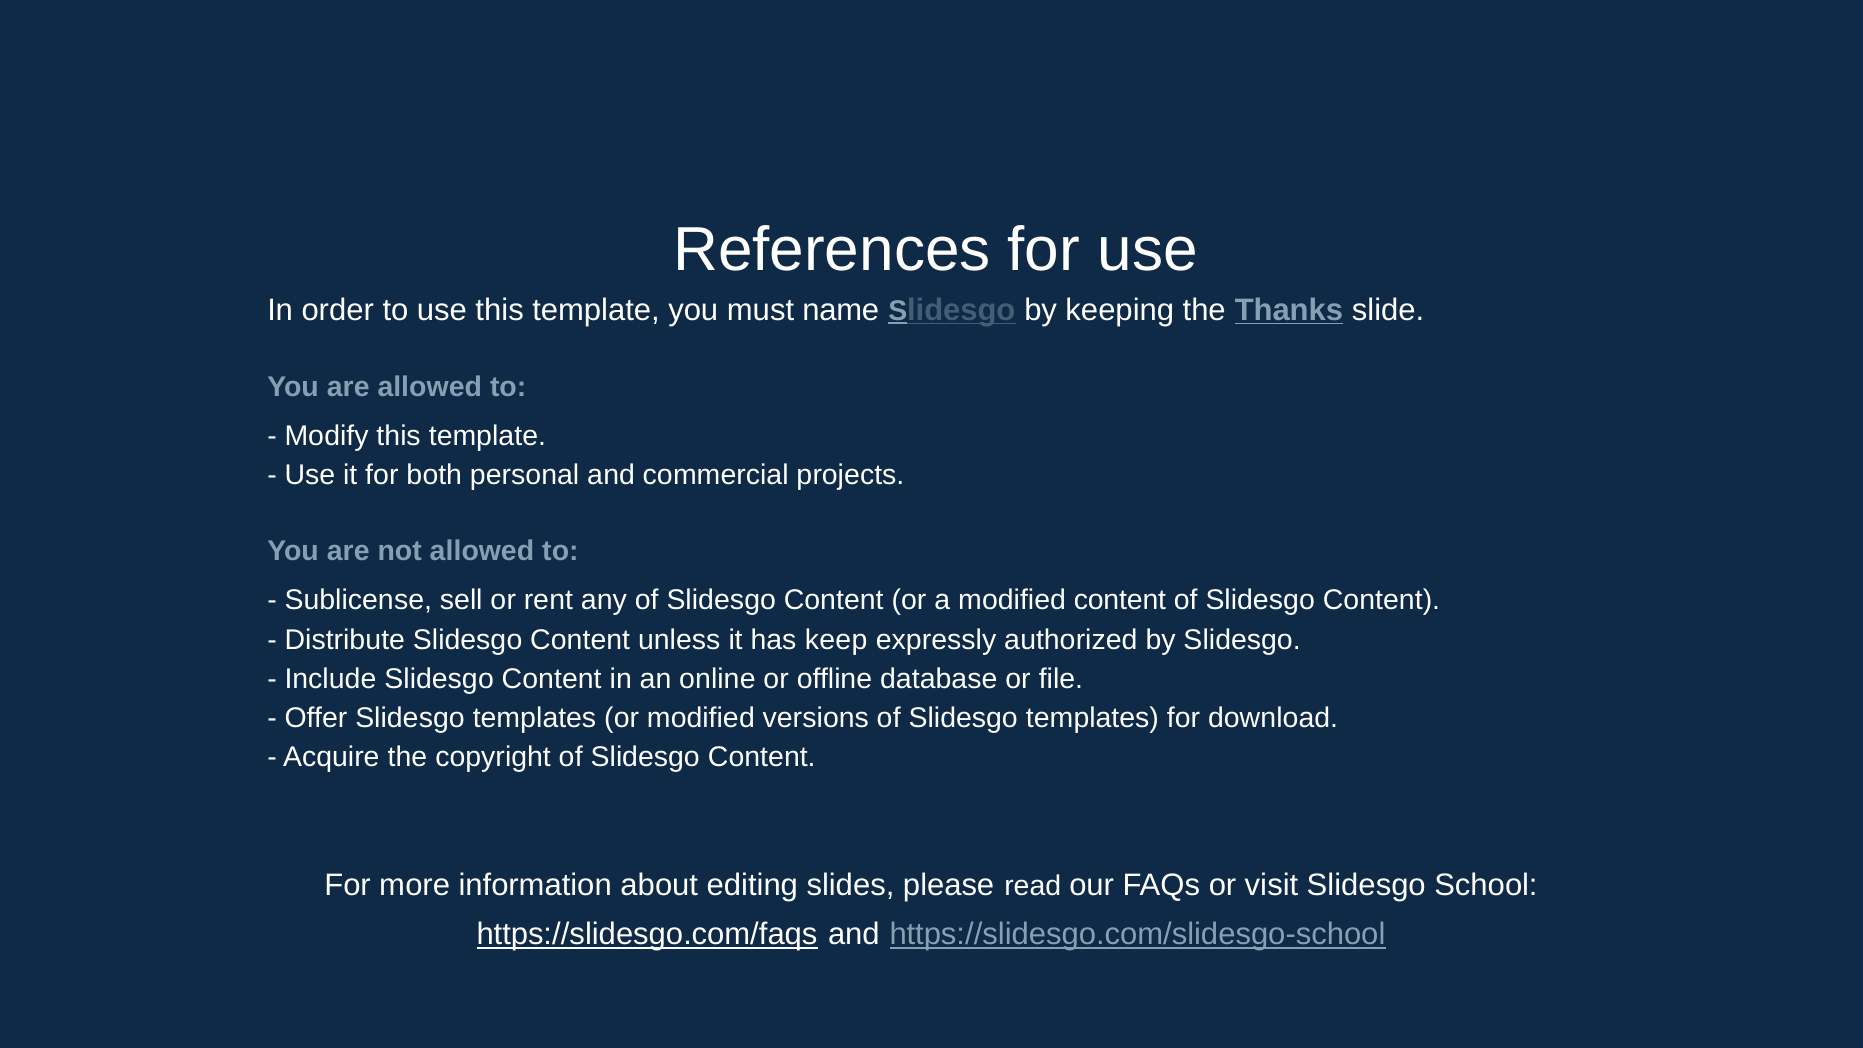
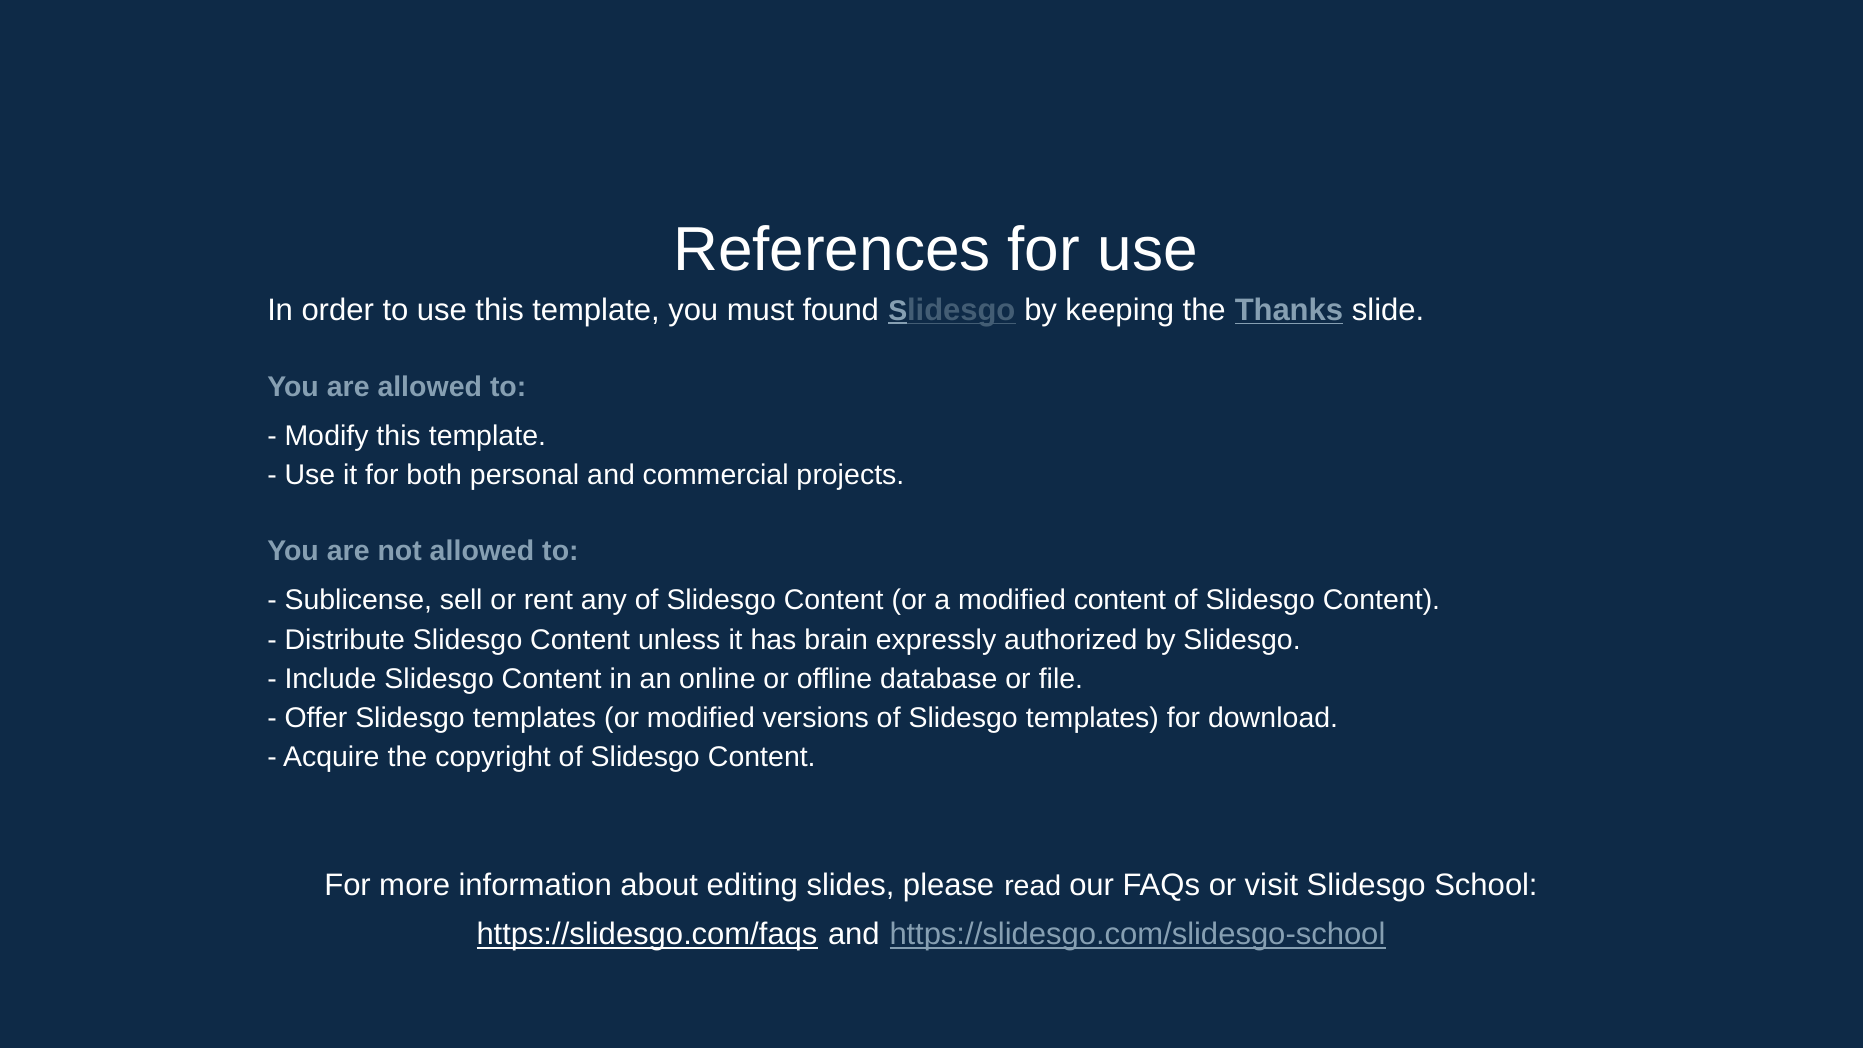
name: name -> found
keep: keep -> brain
